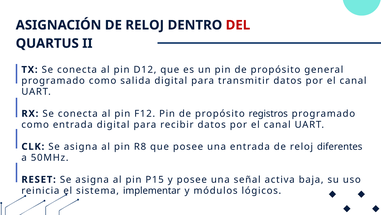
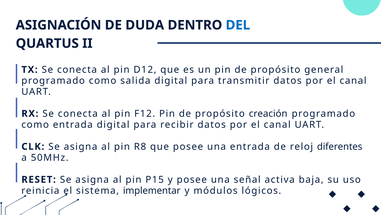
ASIGNACIÓN DE RELOJ: RELOJ -> DUDA
DEL colour: red -> blue
registros: registros -> creación
